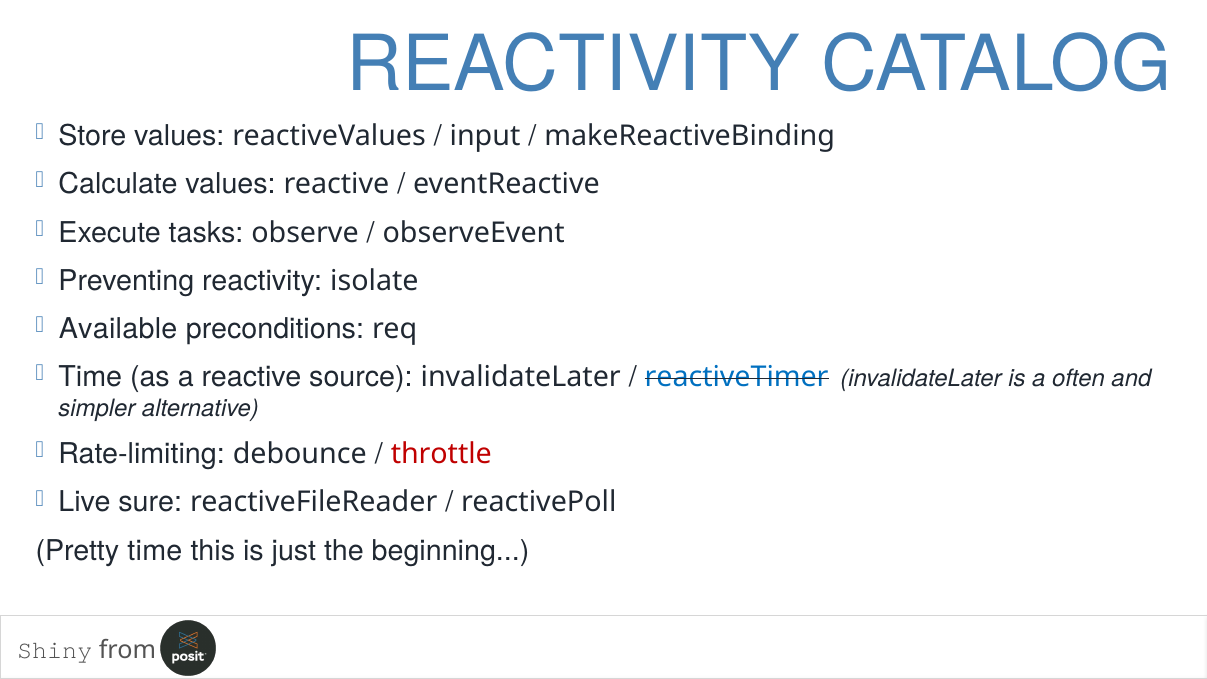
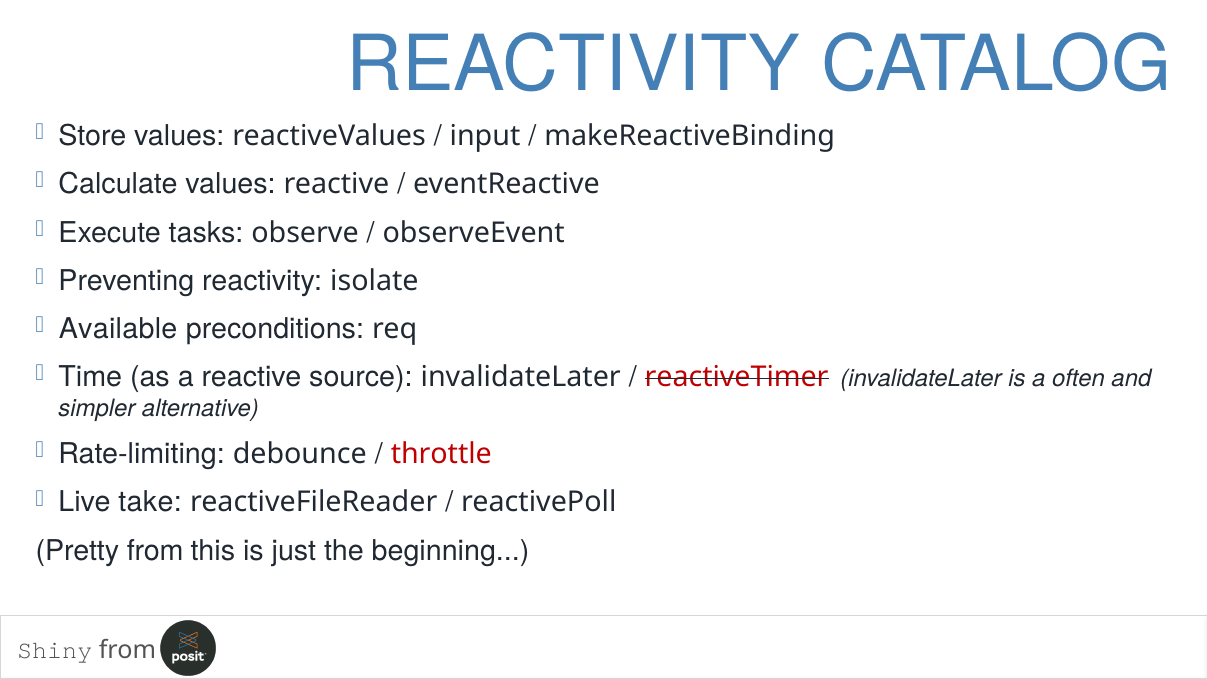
reactiveTimer colour: blue -> red
sure: sure -> take
Pretty time: time -> from
